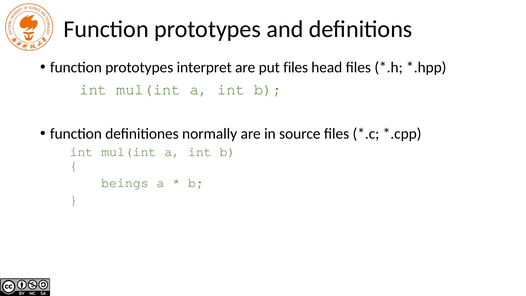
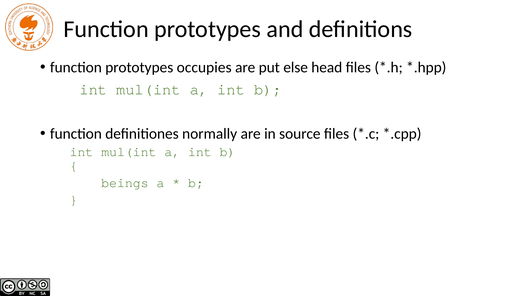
interpret: interpret -> occupies
put files: files -> else
